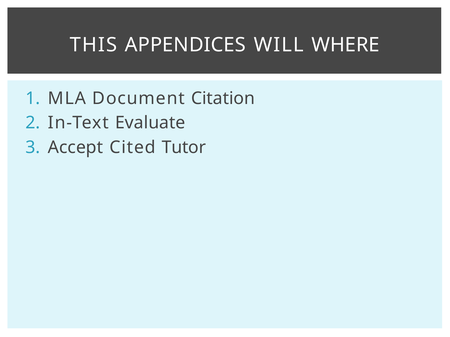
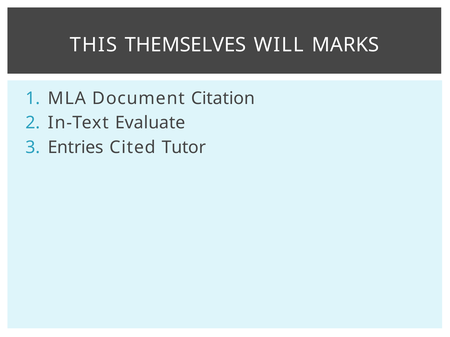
APPENDICES: APPENDICES -> THEMSELVES
WHERE: WHERE -> MARKS
Accept: Accept -> Entries
